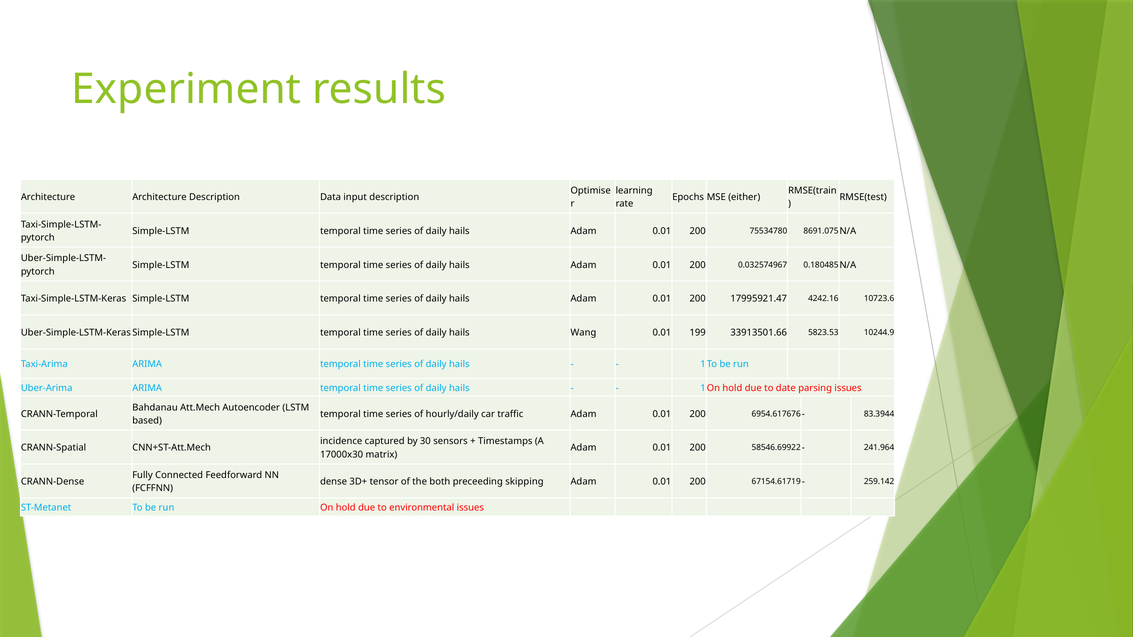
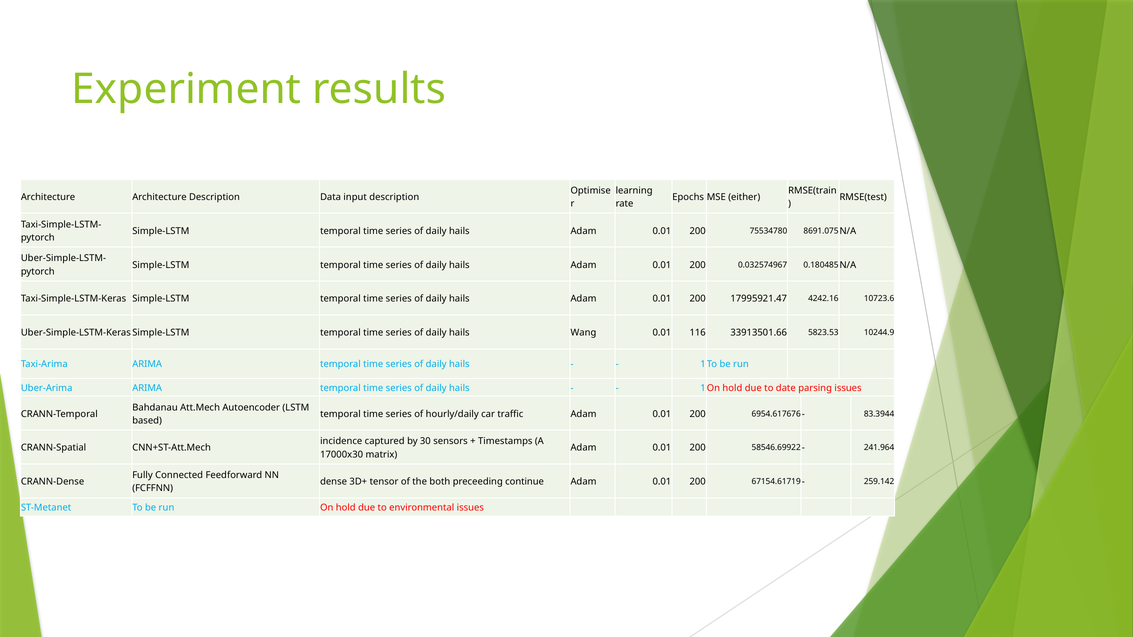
199: 199 -> 116
skipping: skipping -> continue
